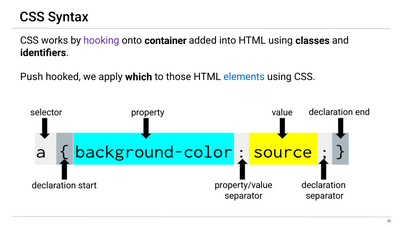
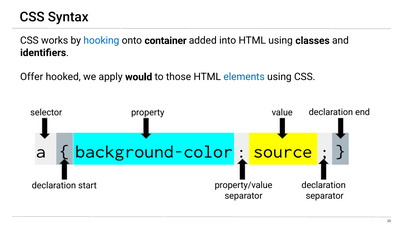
hooking colour: purple -> blue
Push: Push -> Offer
which: which -> would
